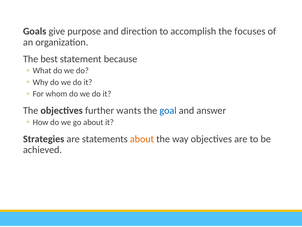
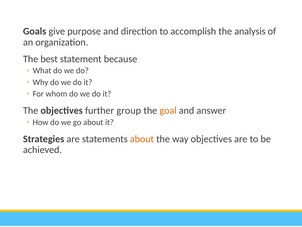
focuses: focuses -> analysis
wants: wants -> group
goal colour: blue -> orange
